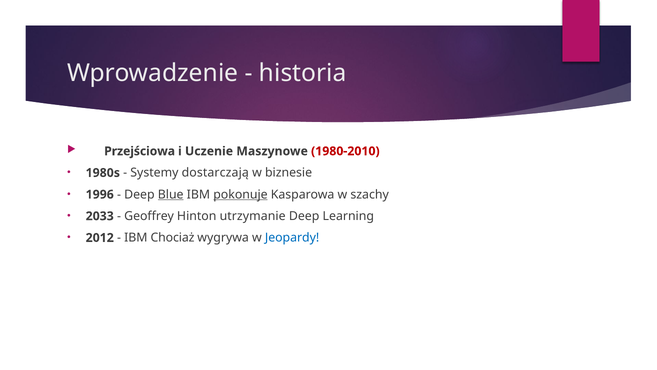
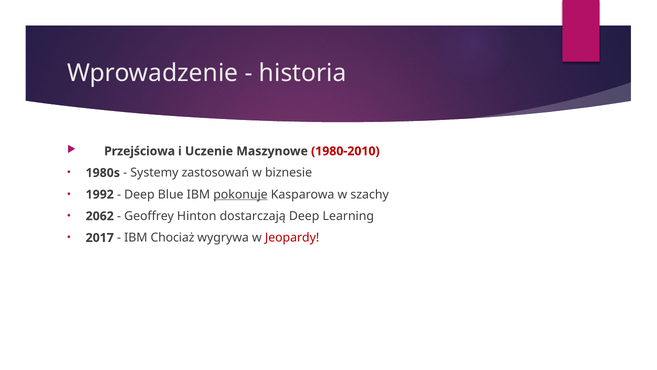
dostarczają: dostarczają -> zastosowań
1996: 1996 -> 1992
Blue underline: present -> none
2033: 2033 -> 2062
utrzymanie: utrzymanie -> dostarczają
2012: 2012 -> 2017
Jeopardy colour: blue -> red
